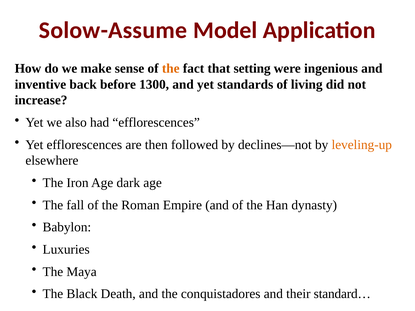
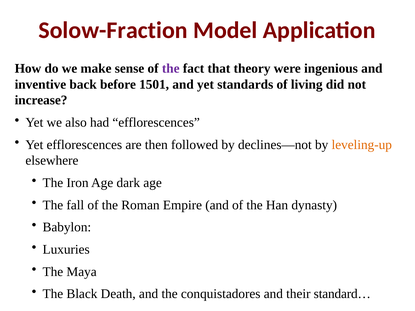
Solow-Assume: Solow-Assume -> Solow-Fraction
the at (171, 69) colour: orange -> purple
setting: setting -> theory
1300: 1300 -> 1501
